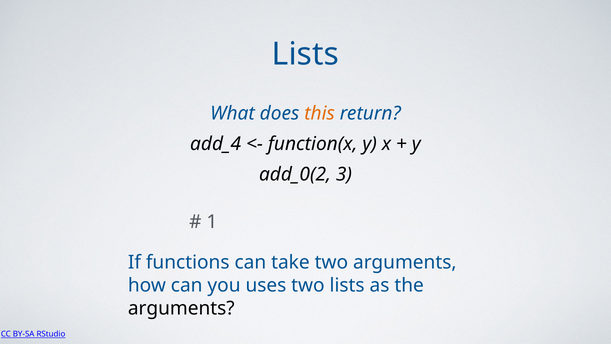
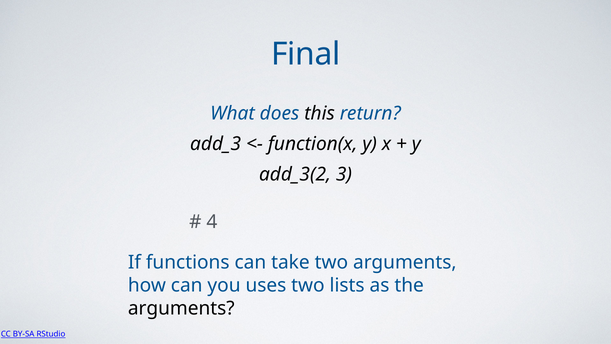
Lists at (305, 54): Lists -> Final
this colour: orange -> black
add_4: add_4 -> add_3
add_0(2: add_0(2 -> add_3(2
1: 1 -> 4
